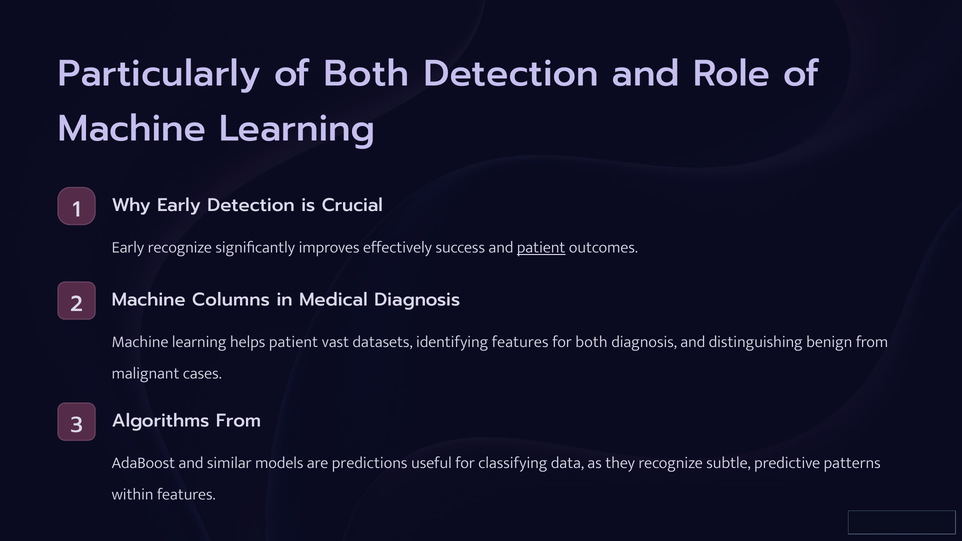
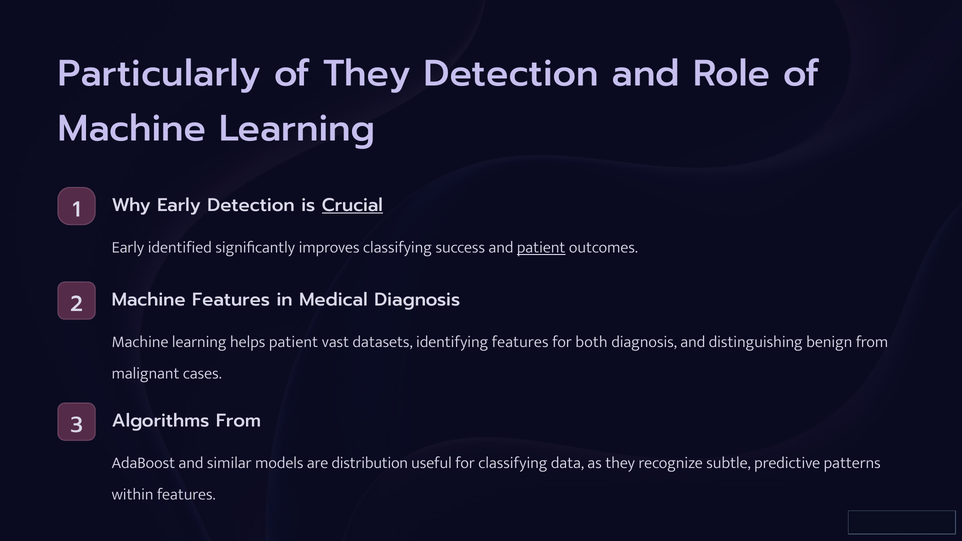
of Both: Both -> They
Crucial underline: none -> present
Early recognize: recognize -> identified
improves effectively: effectively -> classifying
Machine Columns: Columns -> Features
predictions: predictions -> distribution
